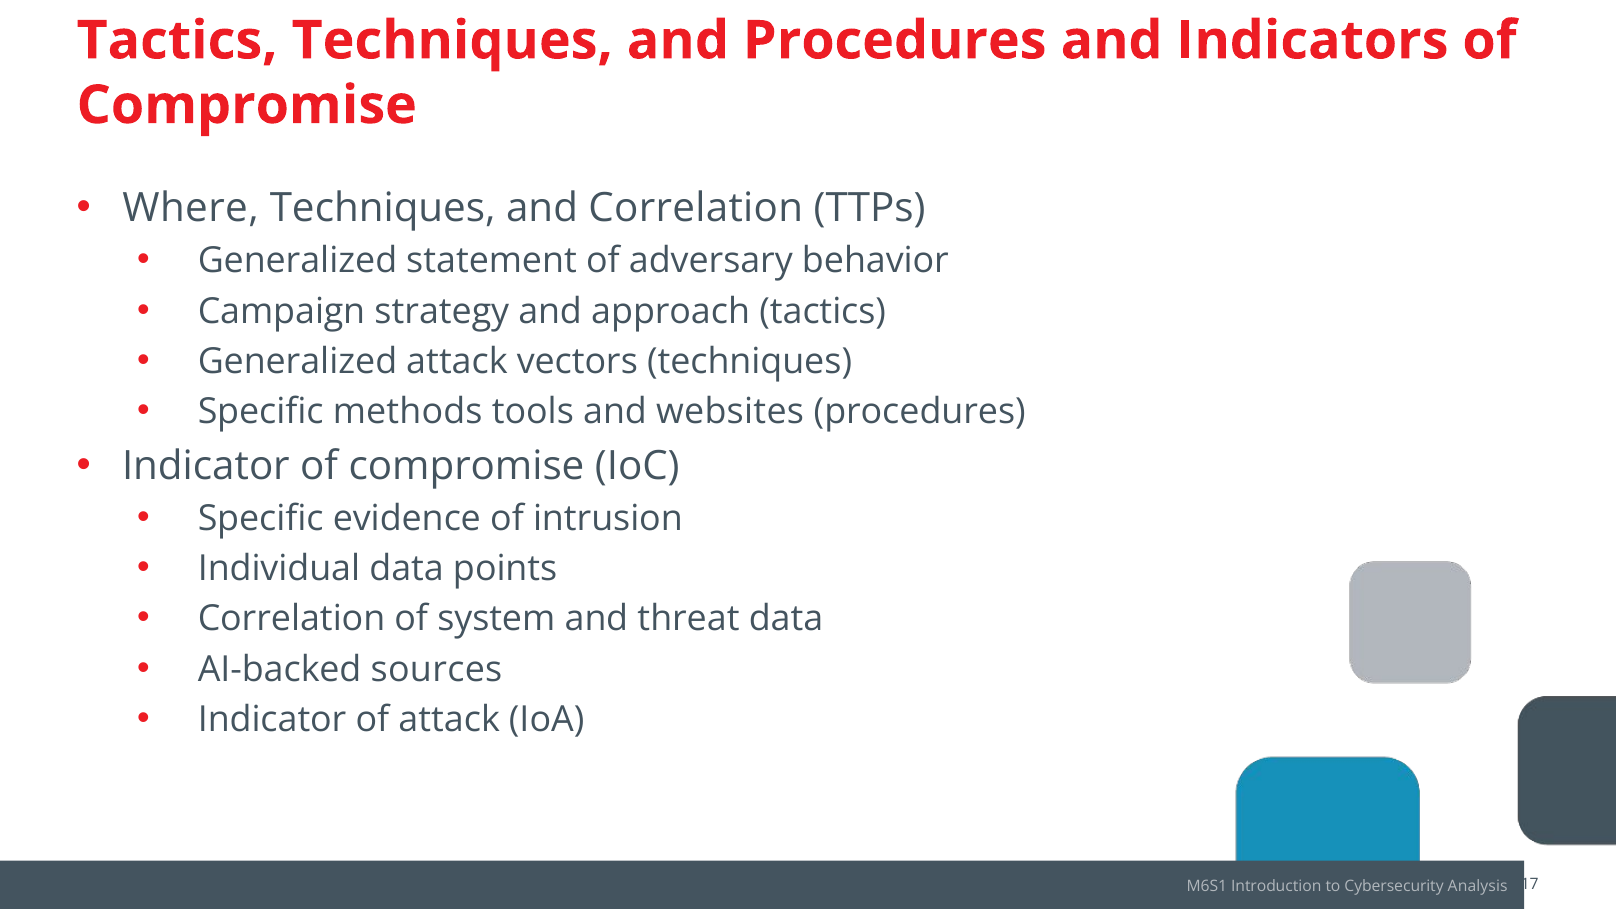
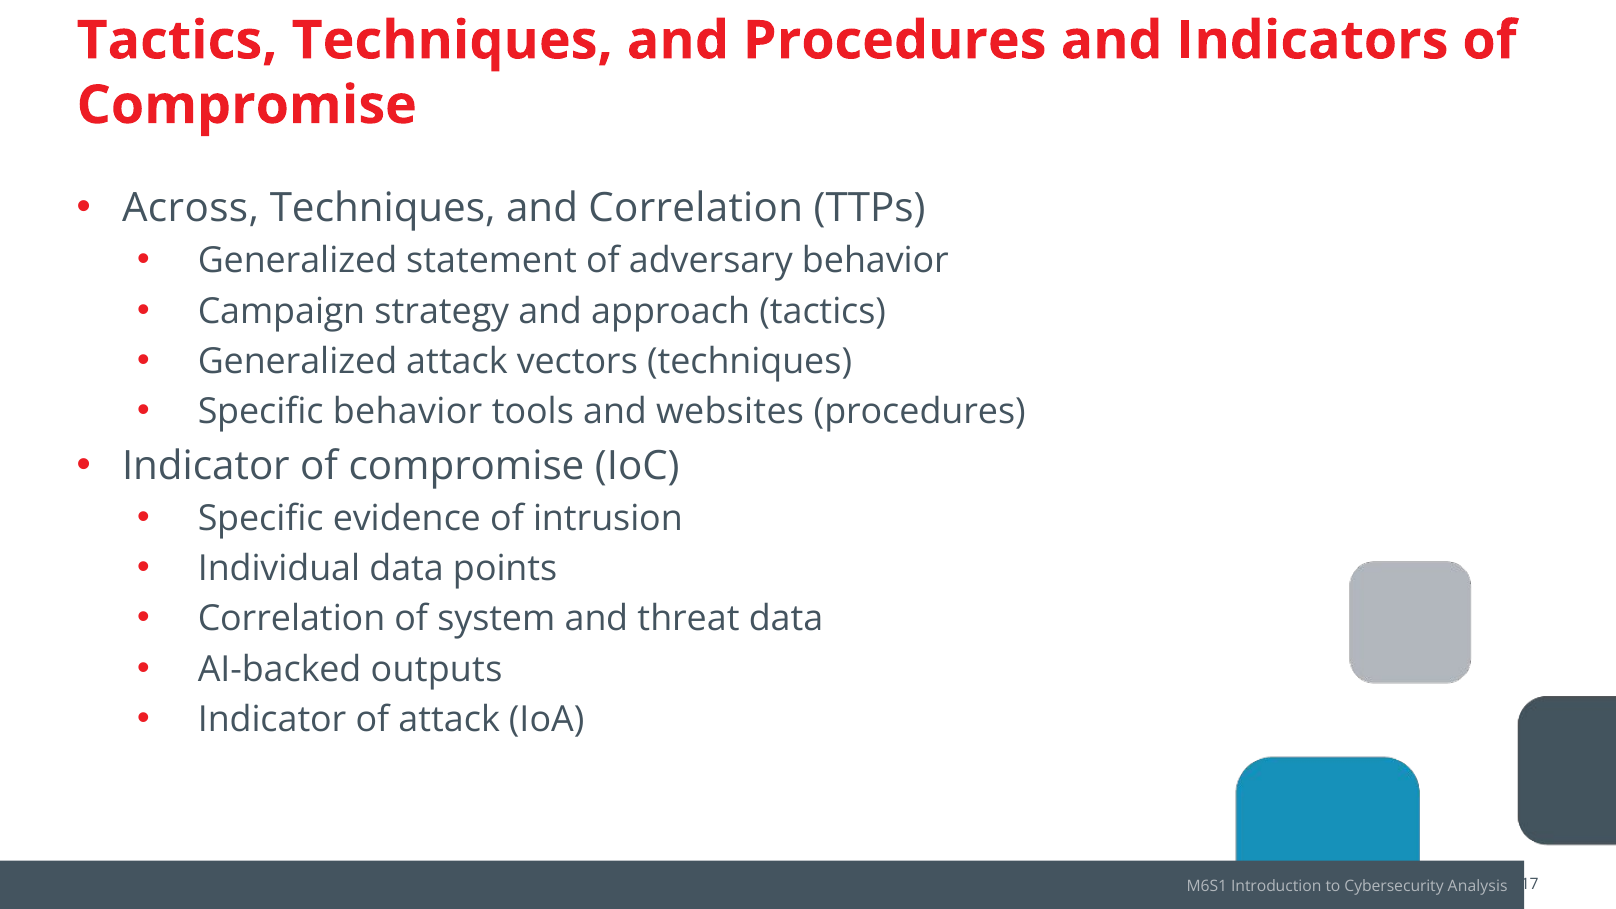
Where: Where -> Across
Specific methods: methods -> behavior
sources: sources -> outputs
